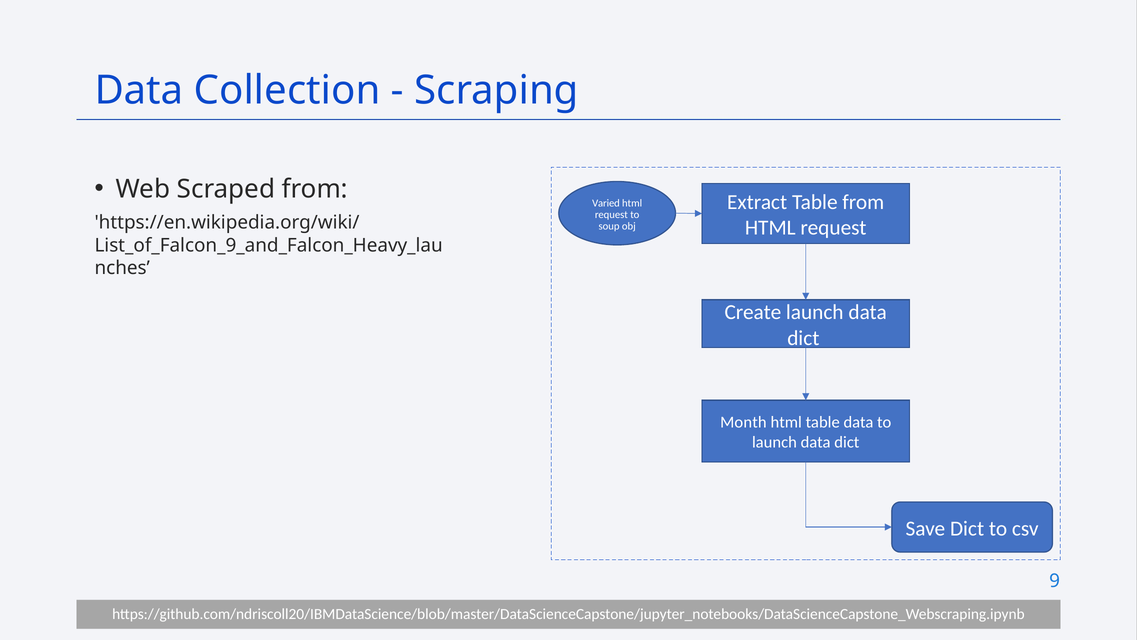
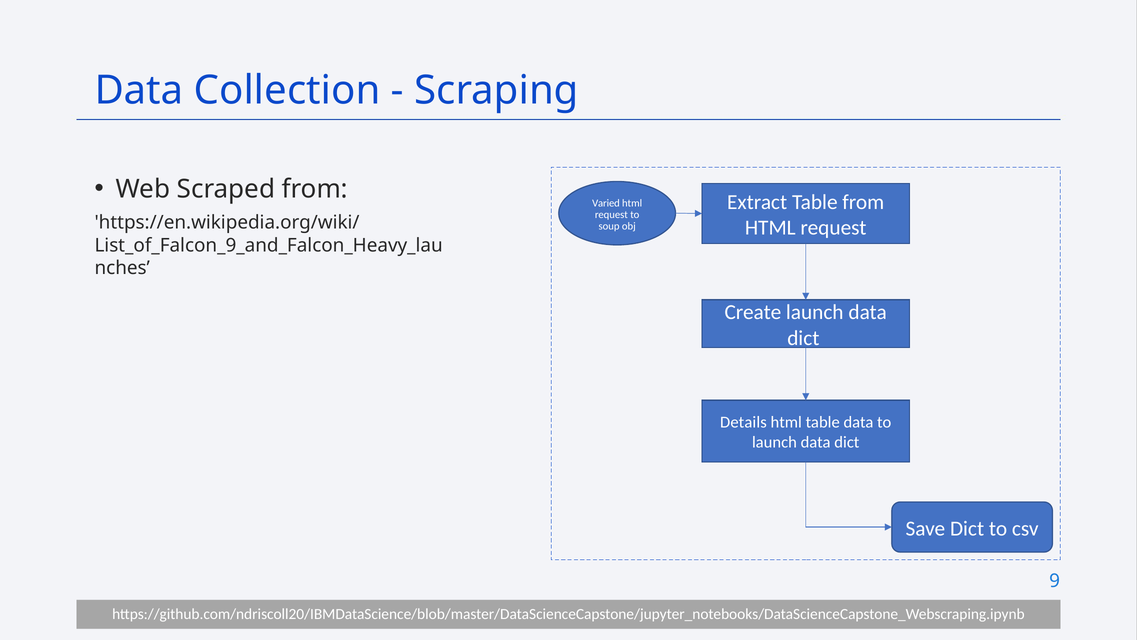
Month: Month -> Details
